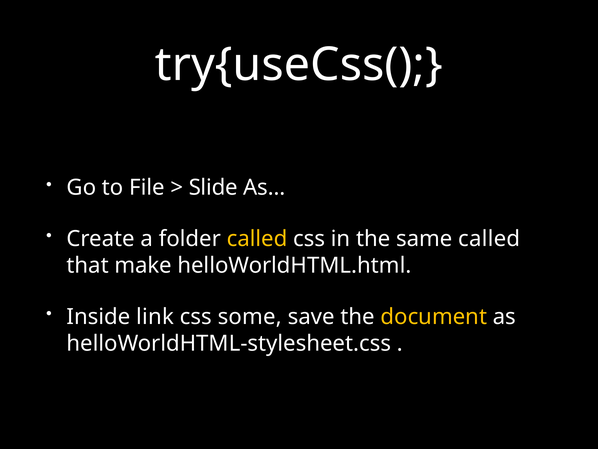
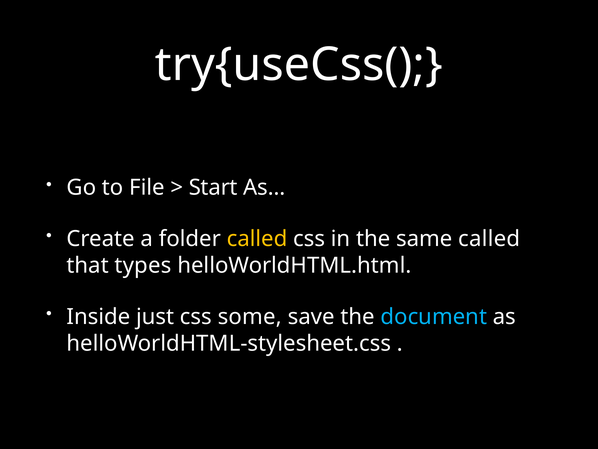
Slide: Slide -> Start
make: make -> types
link: link -> just
document colour: yellow -> light blue
